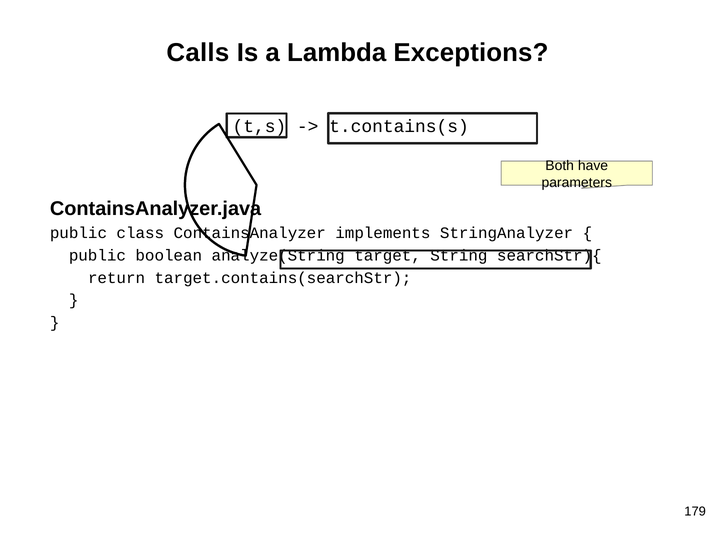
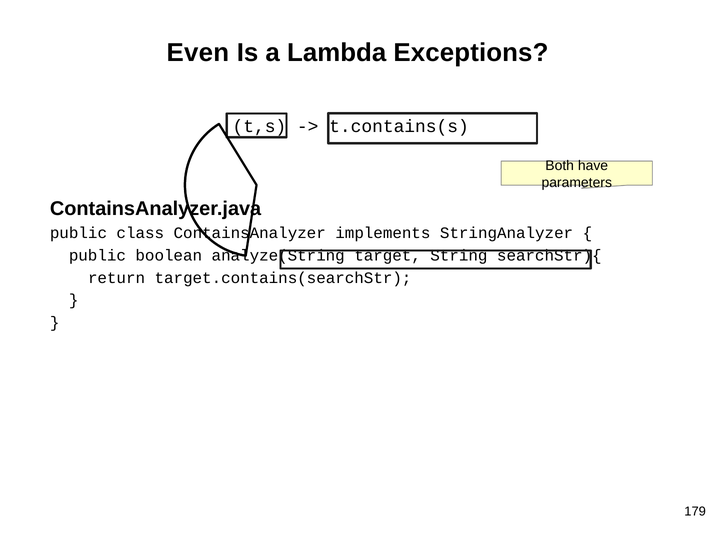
Calls: Calls -> Even
